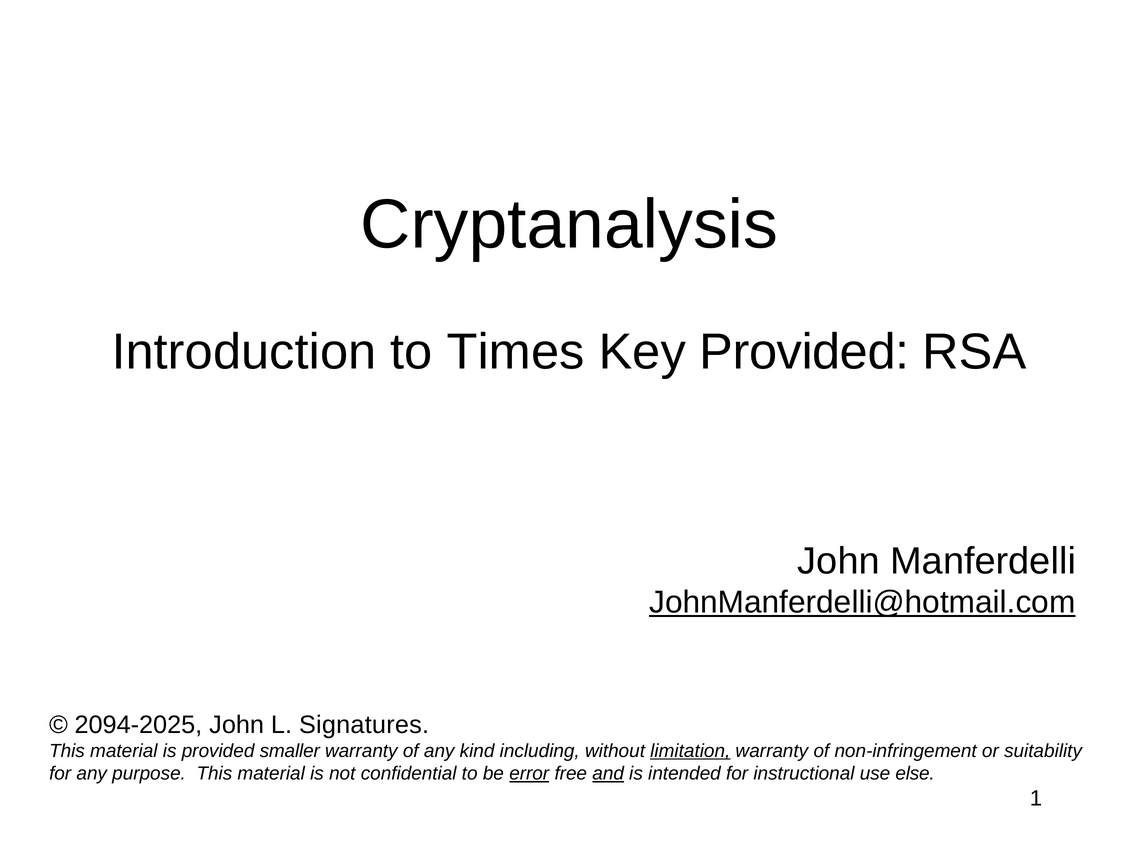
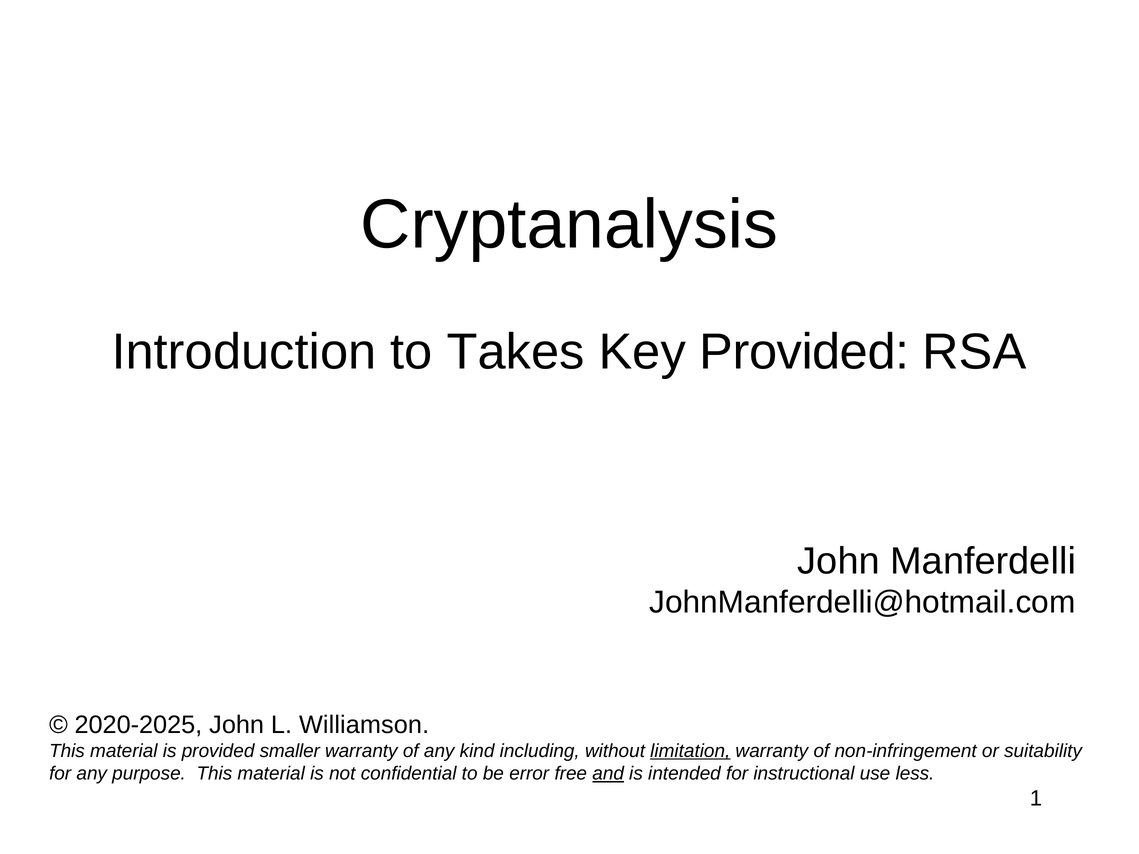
Times: Times -> Takes
JohnManferdelli@hotmail.com underline: present -> none
2094-2025: 2094-2025 -> 2020-2025
Signatures: Signatures -> Williamson
error underline: present -> none
else: else -> less
